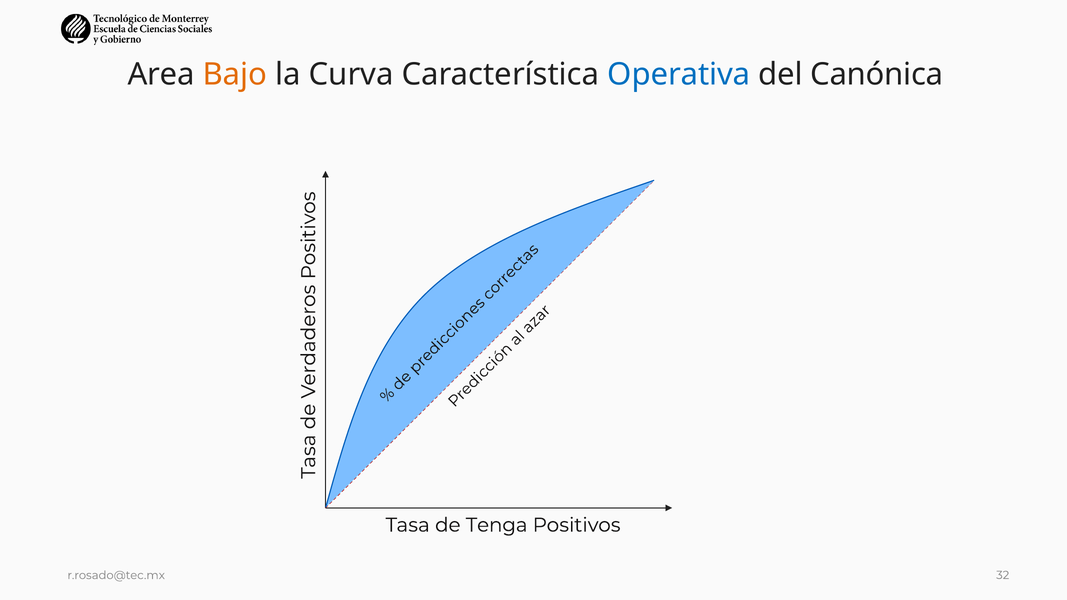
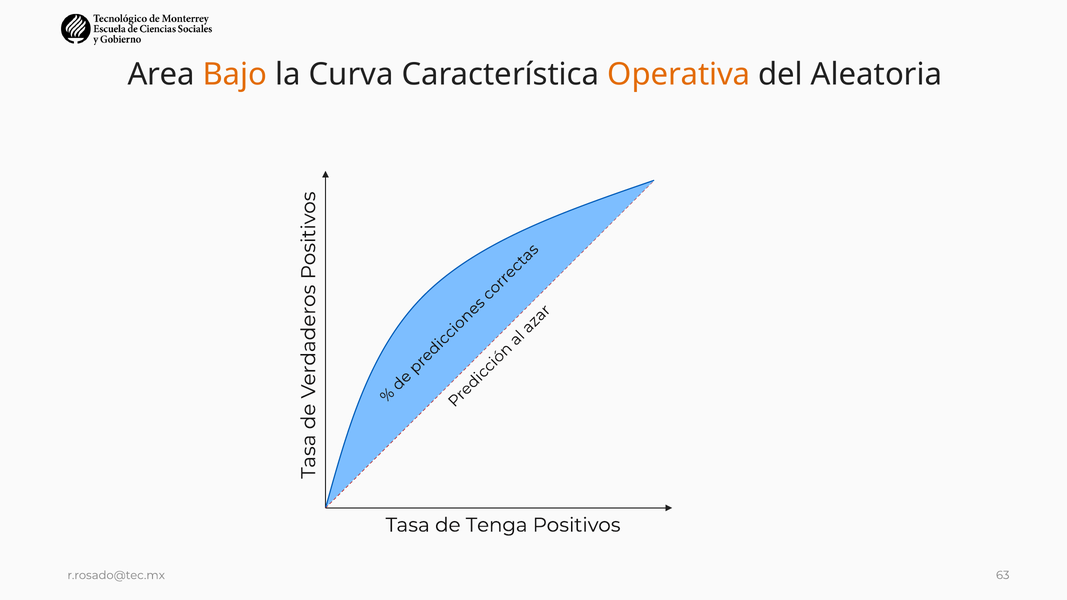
Operativa colour: blue -> orange
Canónica: Canónica -> Aleatoria
32: 32 -> 63
